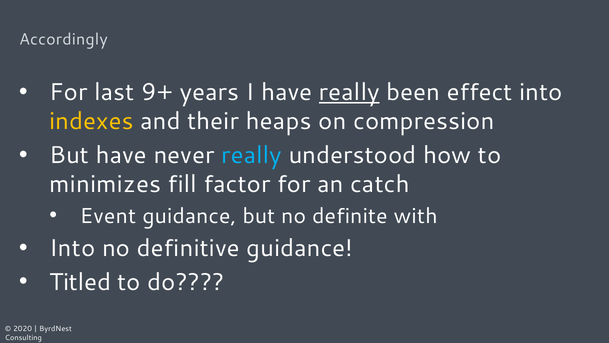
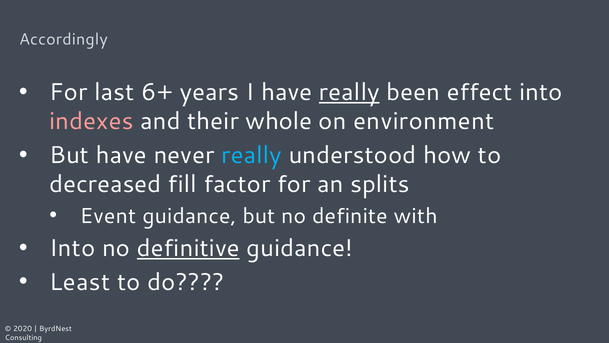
9+: 9+ -> 6+
indexes colour: yellow -> pink
heaps: heaps -> whole
compression: compression -> environment
minimizes: minimizes -> decreased
catch: catch -> splits
definitive underline: none -> present
Titled: Titled -> Least
